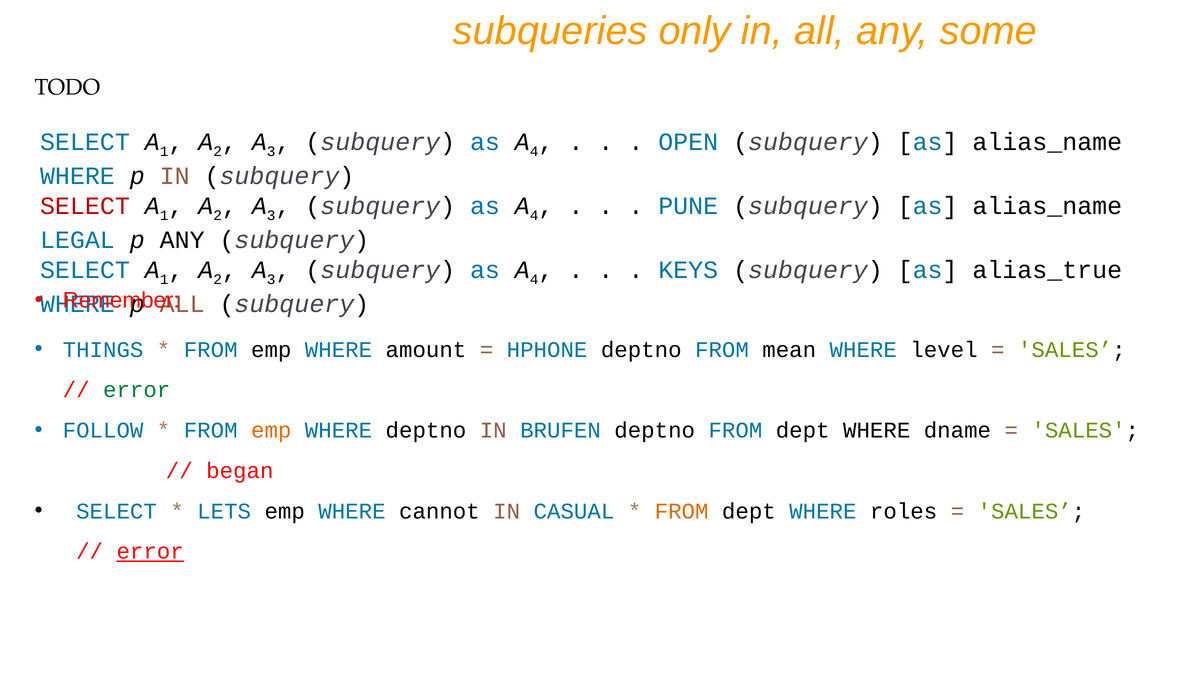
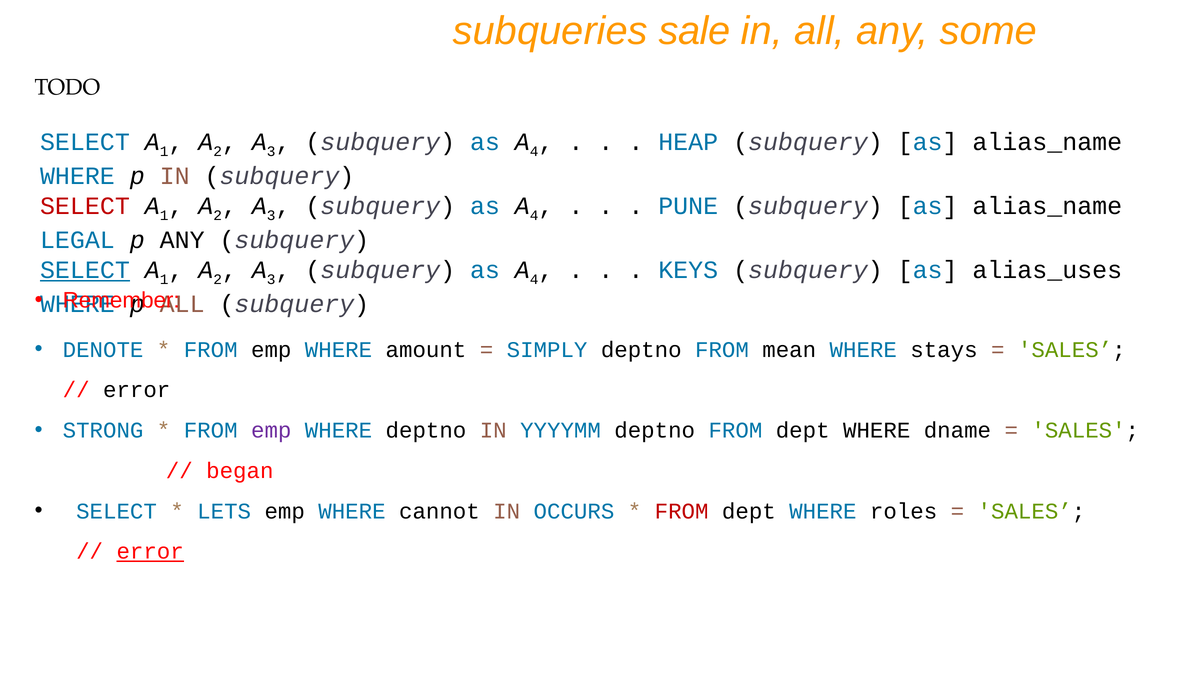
only: only -> sale
OPEN: OPEN -> HEAP
SELECT at (85, 270) underline: none -> present
alias_true: alias_true -> alias_uses
THINGS: THINGS -> DENOTE
HPHONE: HPHONE -> SIMPLY
level: level -> stays
error at (137, 390) colour: green -> black
FOLLOW: FOLLOW -> STRONG
emp at (271, 430) colour: orange -> purple
BRUFEN: BRUFEN -> YYYYMM
CASUAL: CASUAL -> OCCURS
FROM at (682, 511) colour: orange -> red
